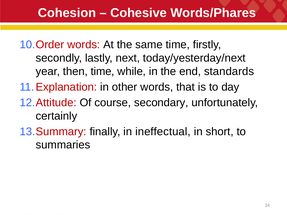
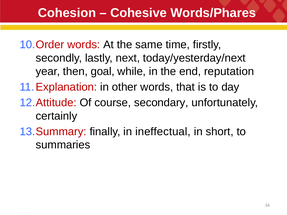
then time: time -> goal
standards: standards -> reputation
